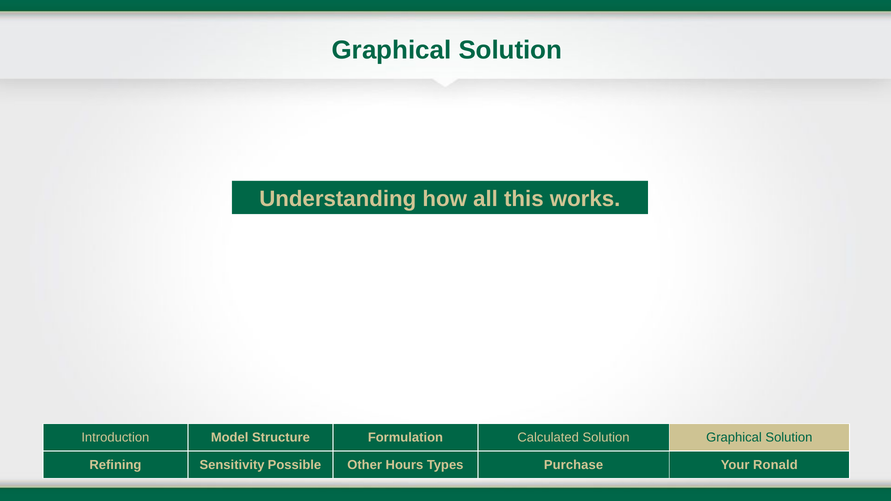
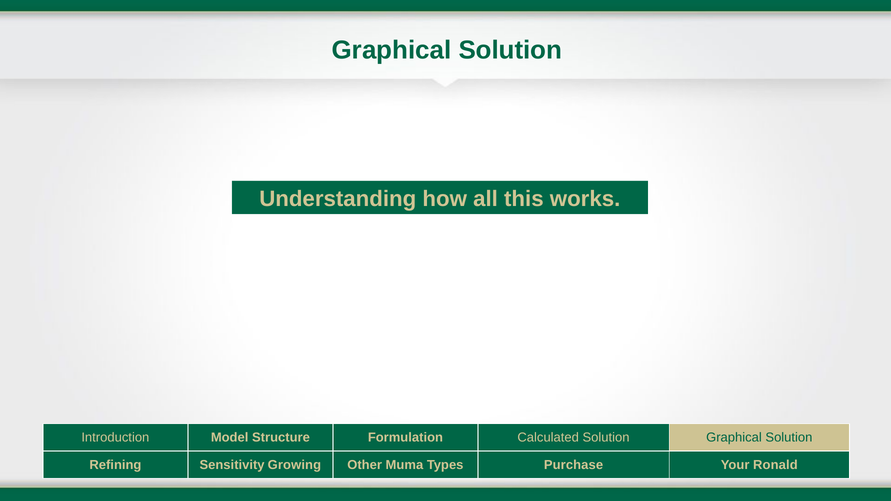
Possible: Possible -> Growing
Hours: Hours -> Muma
